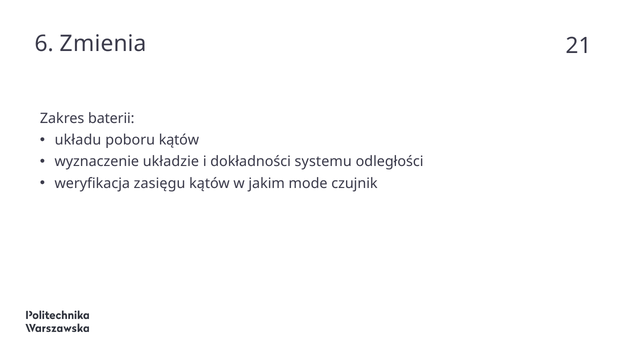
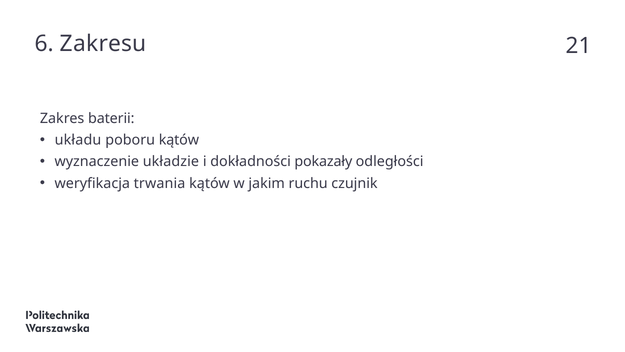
Zmienia: Zmienia -> Zakresu
systemu: systemu -> pokazały
zasięgu: zasięgu -> trwania
mode: mode -> ruchu
